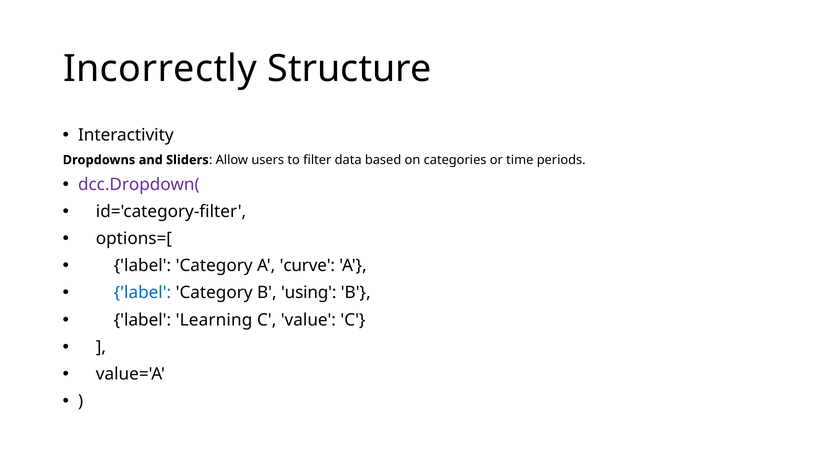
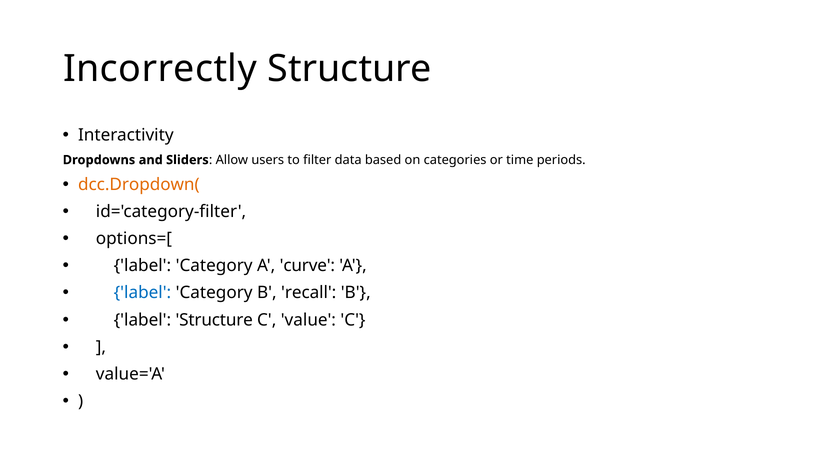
dcc.Dropdown( colour: purple -> orange
using: using -> recall
label Learning: Learning -> Structure
